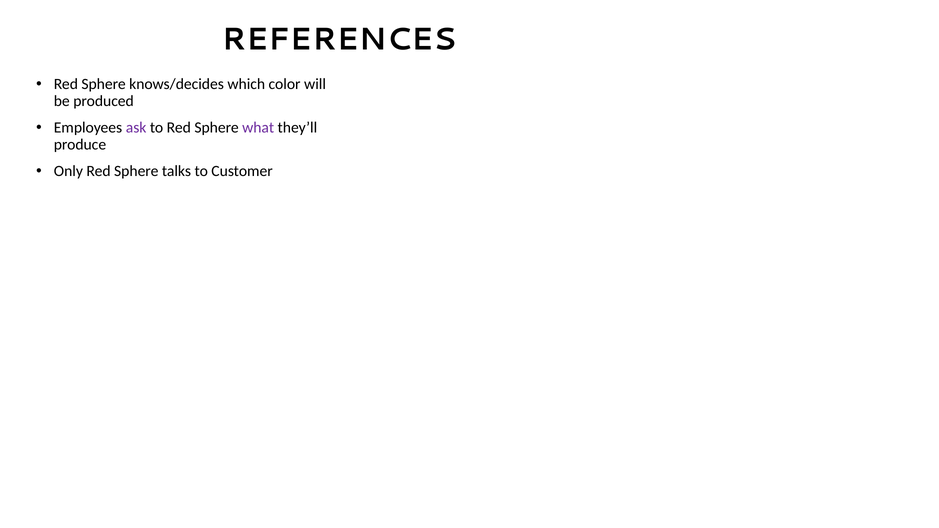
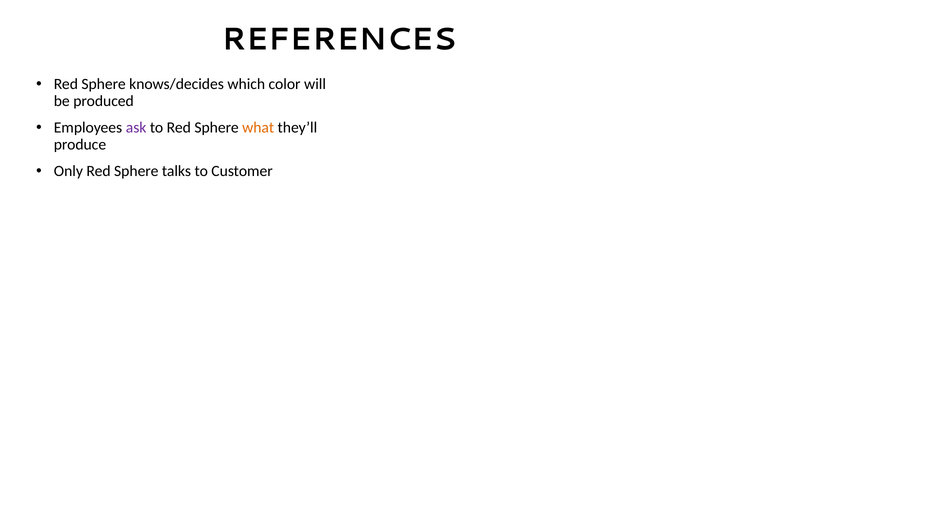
what colour: purple -> orange
